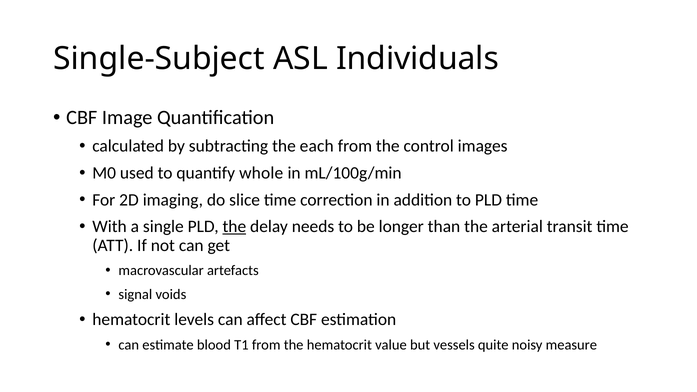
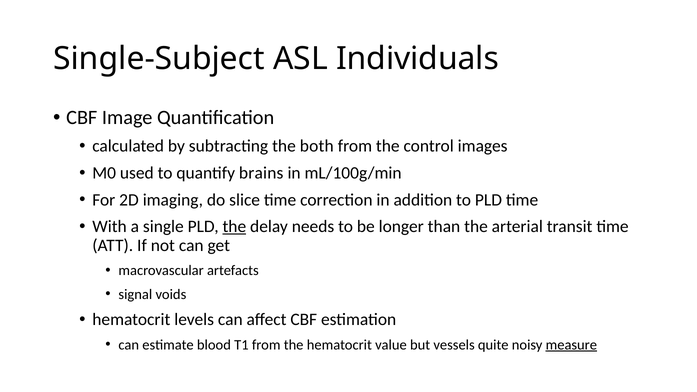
each: each -> both
whole: whole -> brains
measure underline: none -> present
